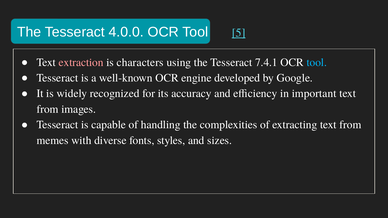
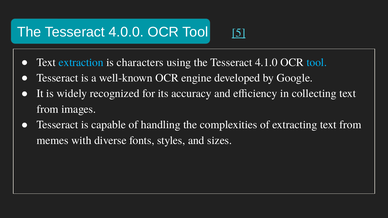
extraction colour: pink -> light blue
7.4.1: 7.4.1 -> 4.1.0
important: important -> collecting
